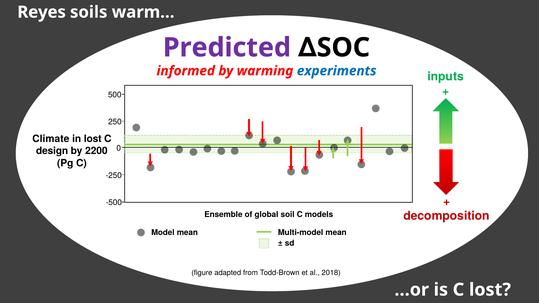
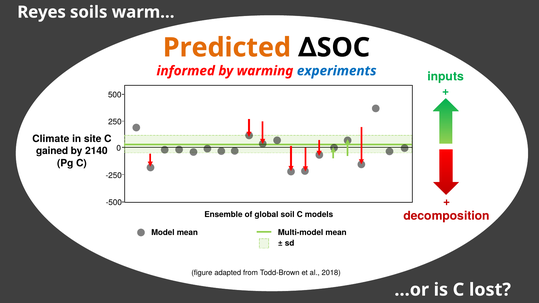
Predicted colour: purple -> orange
in lost: lost -> site
design: design -> gained
2200: 2200 -> 2140
